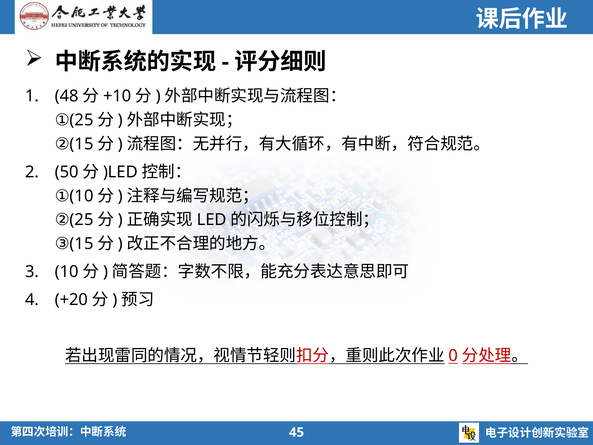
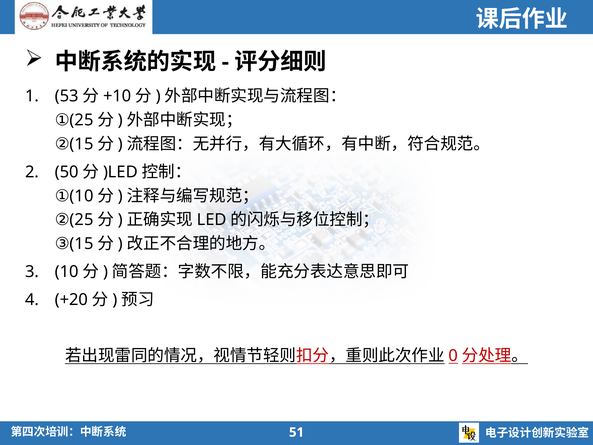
48: 48 -> 53
45: 45 -> 51
